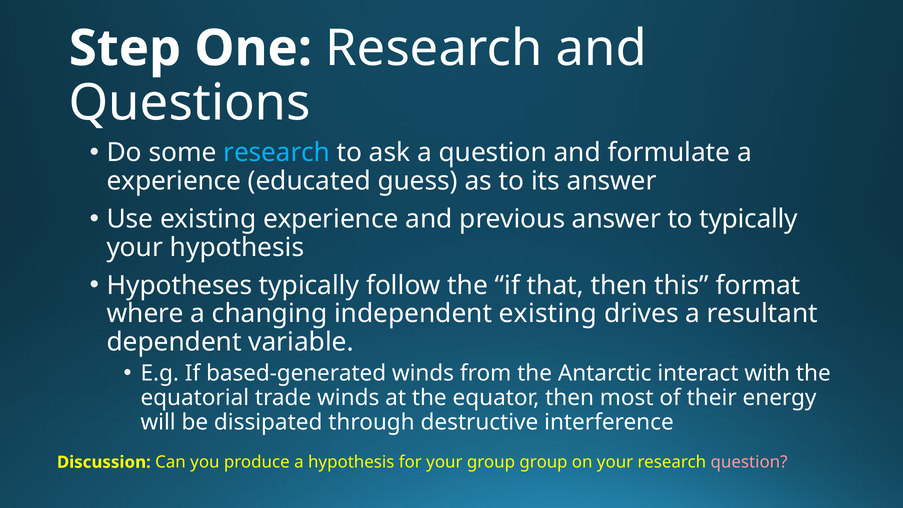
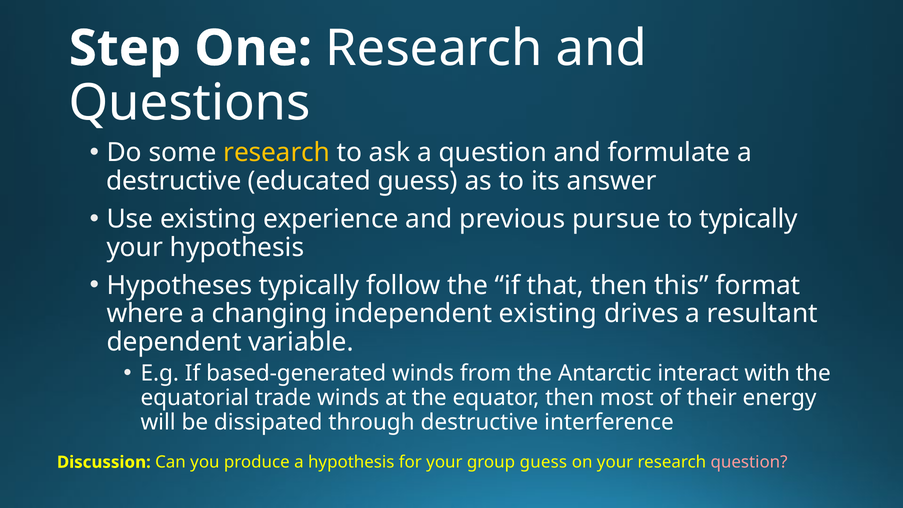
research at (277, 153) colour: light blue -> yellow
experience at (174, 181): experience -> destructive
previous answer: answer -> pursue
group group: group -> guess
